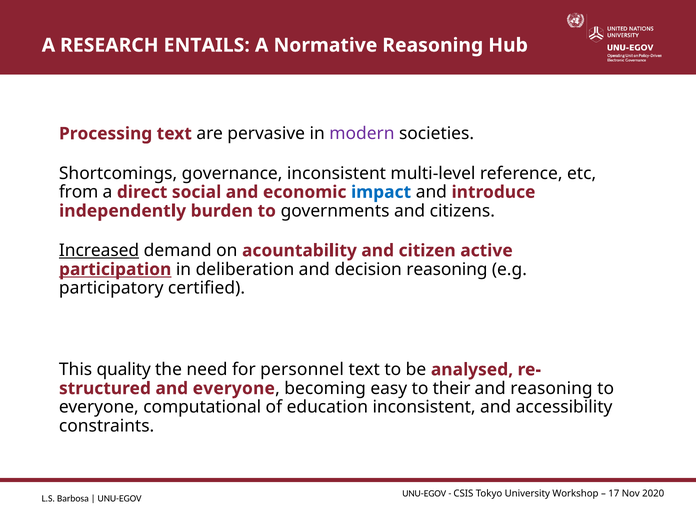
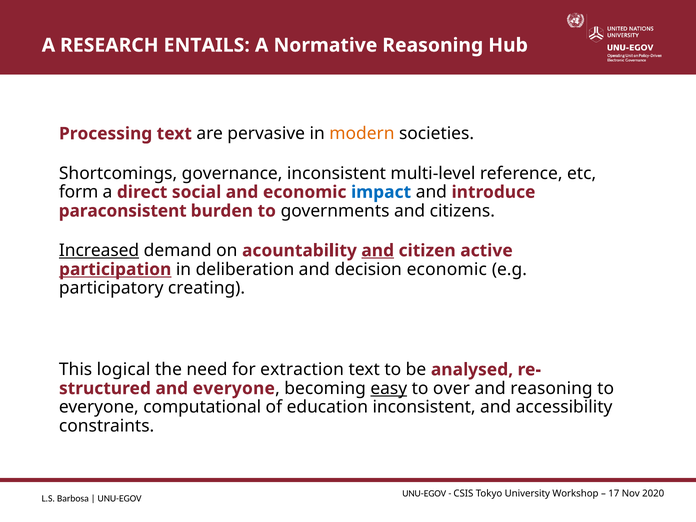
modern colour: purple -> orange
from: from -> form
independently: independently -> paraconsistent
and at (378, 251) underline: none -> present
decision reasoning: reasoning -> economic
certified: certified -> creating
quality: quality -> logical
personnel: personnel -> extraction
easy underline: none -> present
their: their -> over
